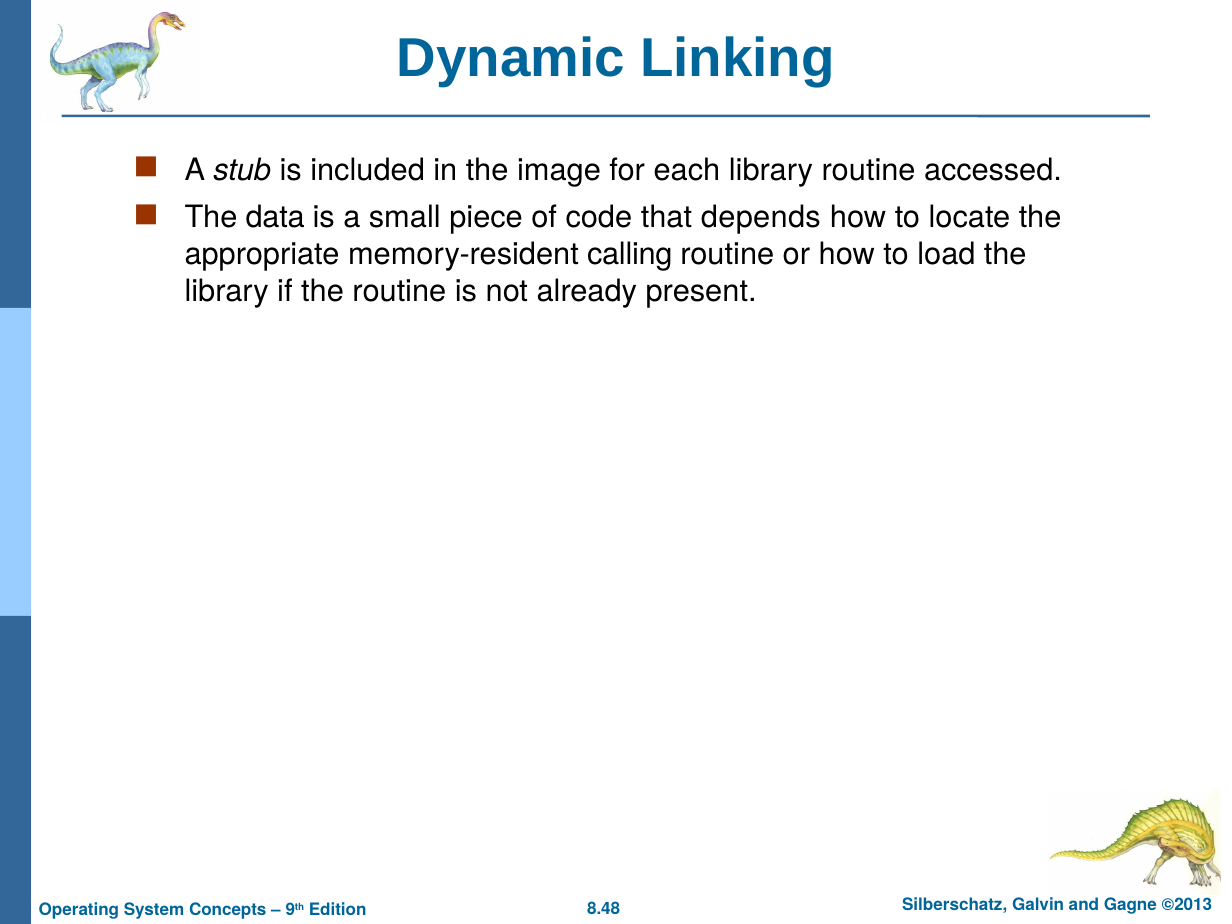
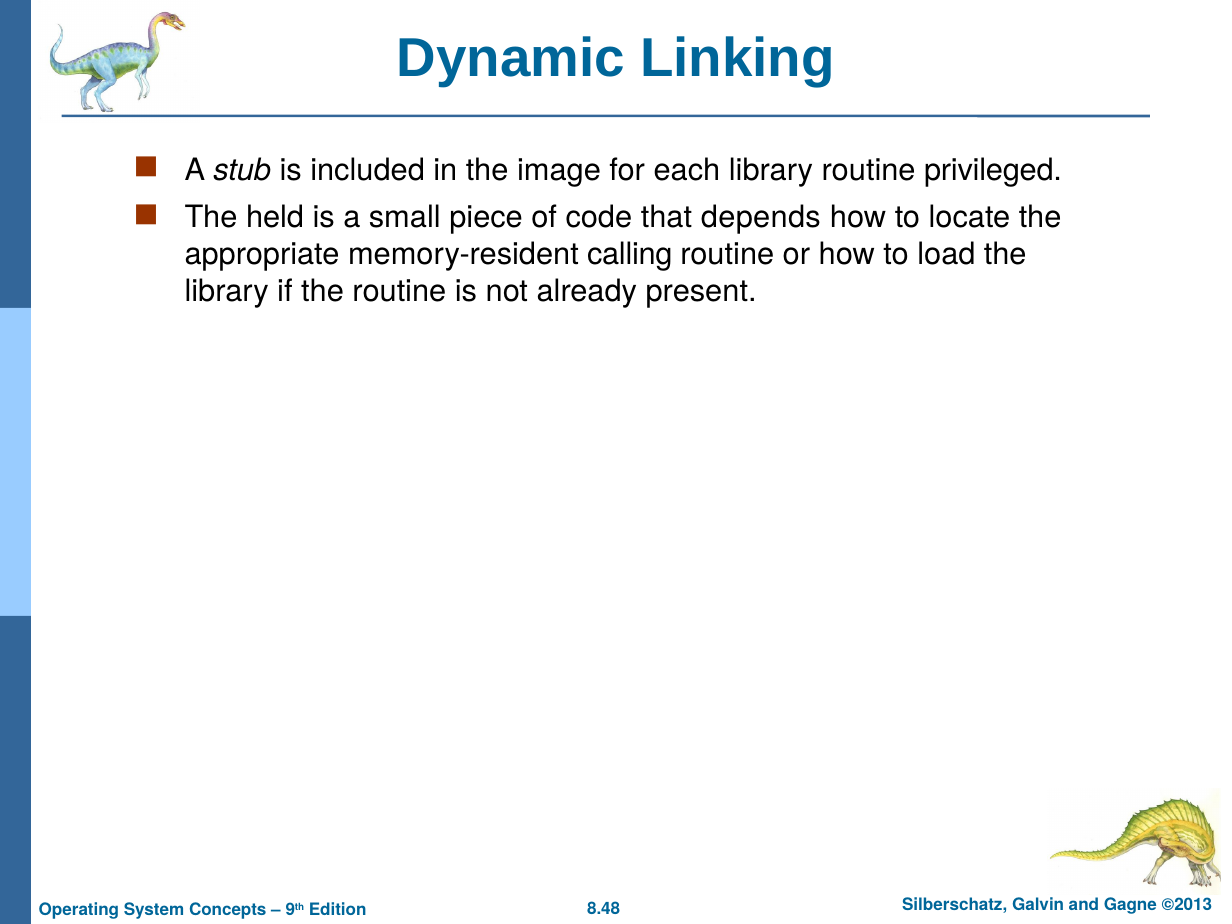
accessed: accessed -> privileged
data: data -> held
